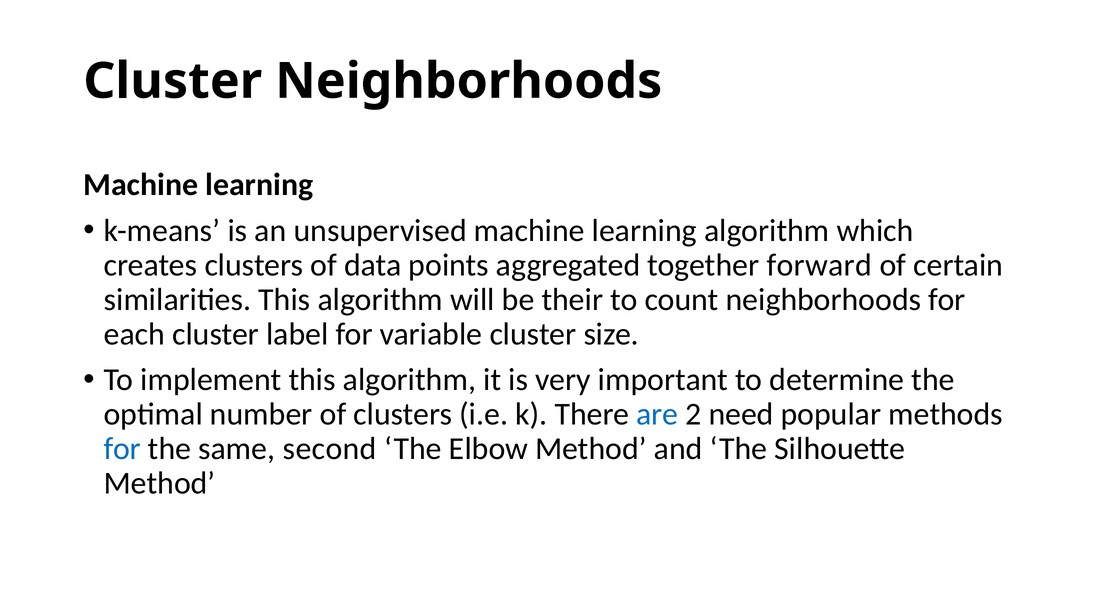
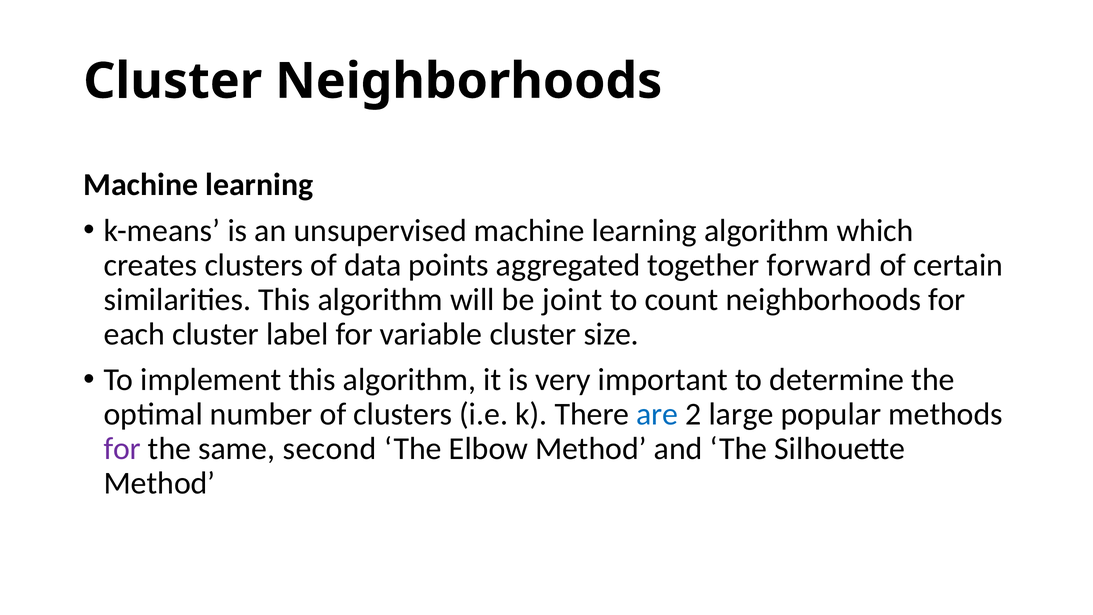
their: their -> joint
need: need -> large
for at (122, 449) colour: blue -> purple
